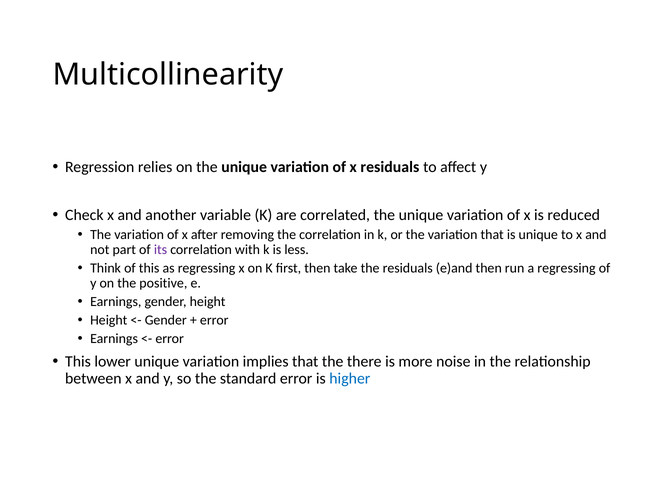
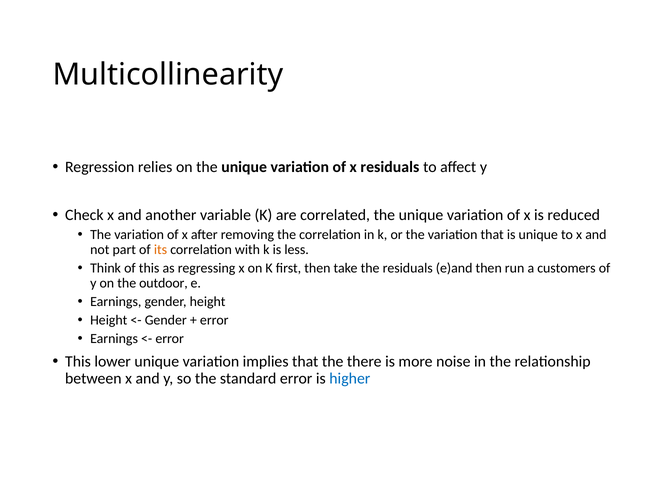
its colour: purple -> orange
a regressing: regressing -> customers
positive: positive -> outdoor
